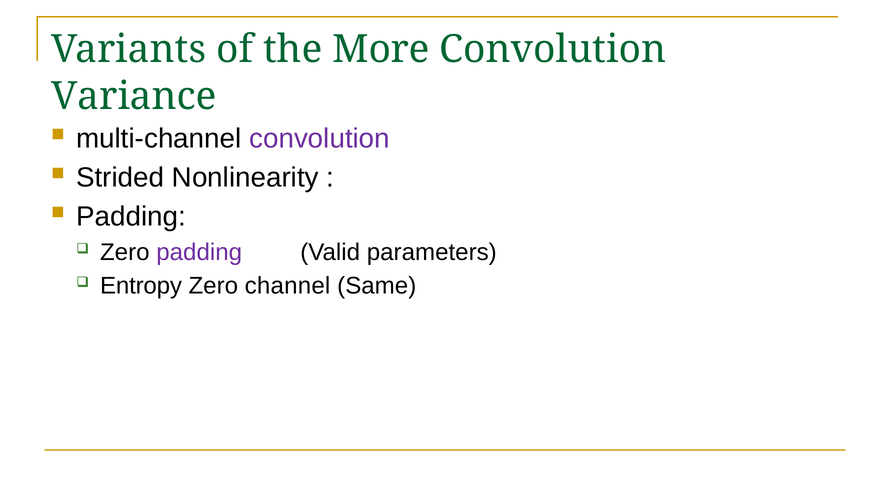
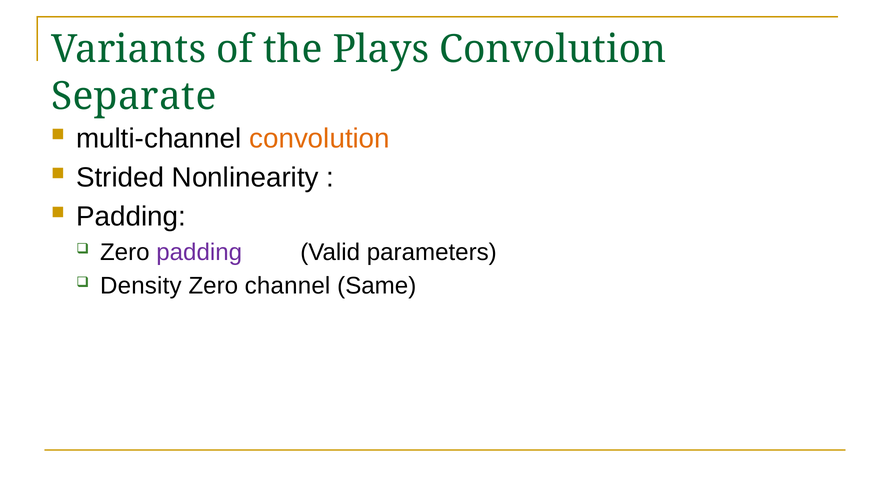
More: More -> Plays
Variance: Variance -> Separate
convolution at (319, 139) colour: purple -> orange
Entropy: Entropy -> Density
